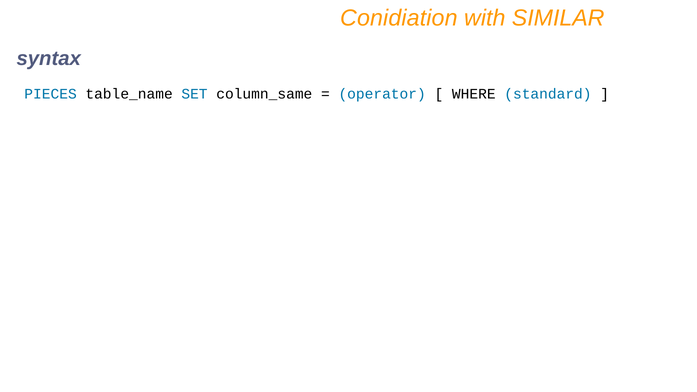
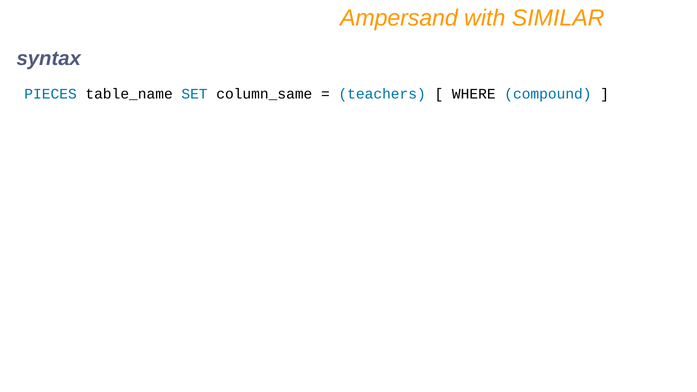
Conidiation: Conidiation -> Ampersand
operator: operator -> teachers
standard: standard -> compound
